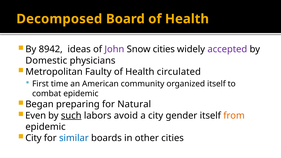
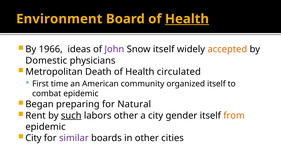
Decomposed: Decomposed -> Environment
Health at (187, 19) underline: none -> present
8942: 8942 -> 1966
Snow cities: cities -> itself
accepted colour: purple -> orange
Faulty: Faulty -> Death
Even: Even -> Rent
labors avoid: avoid -> other
similar colour: blue -> purple
